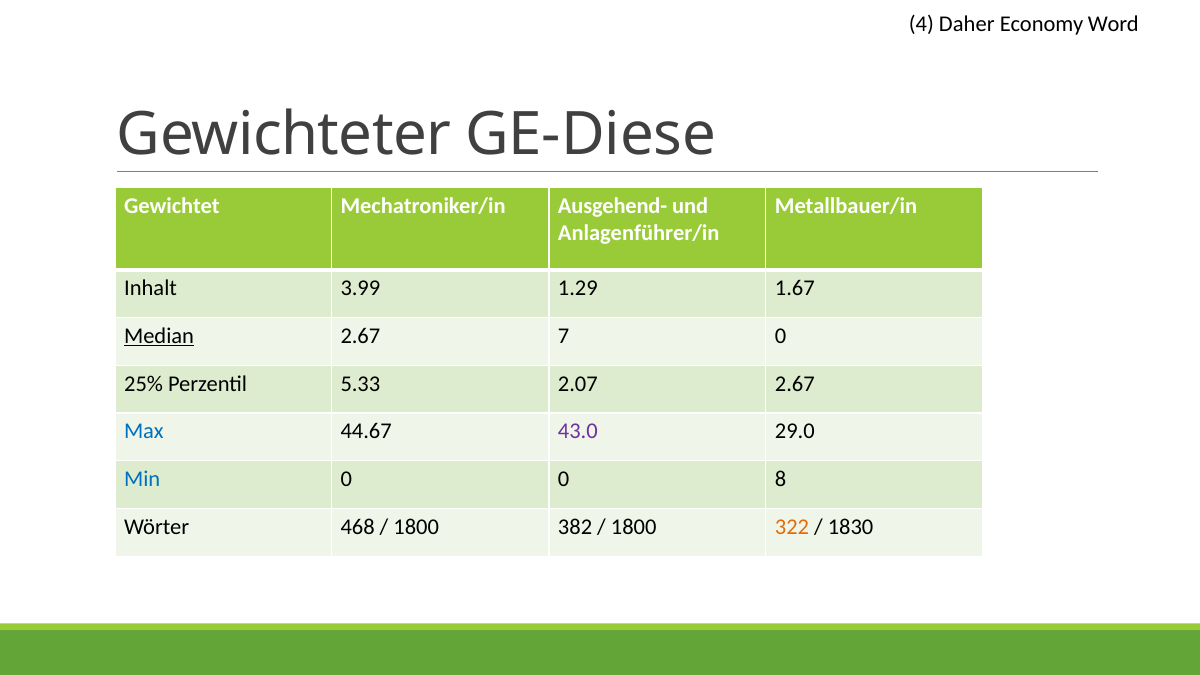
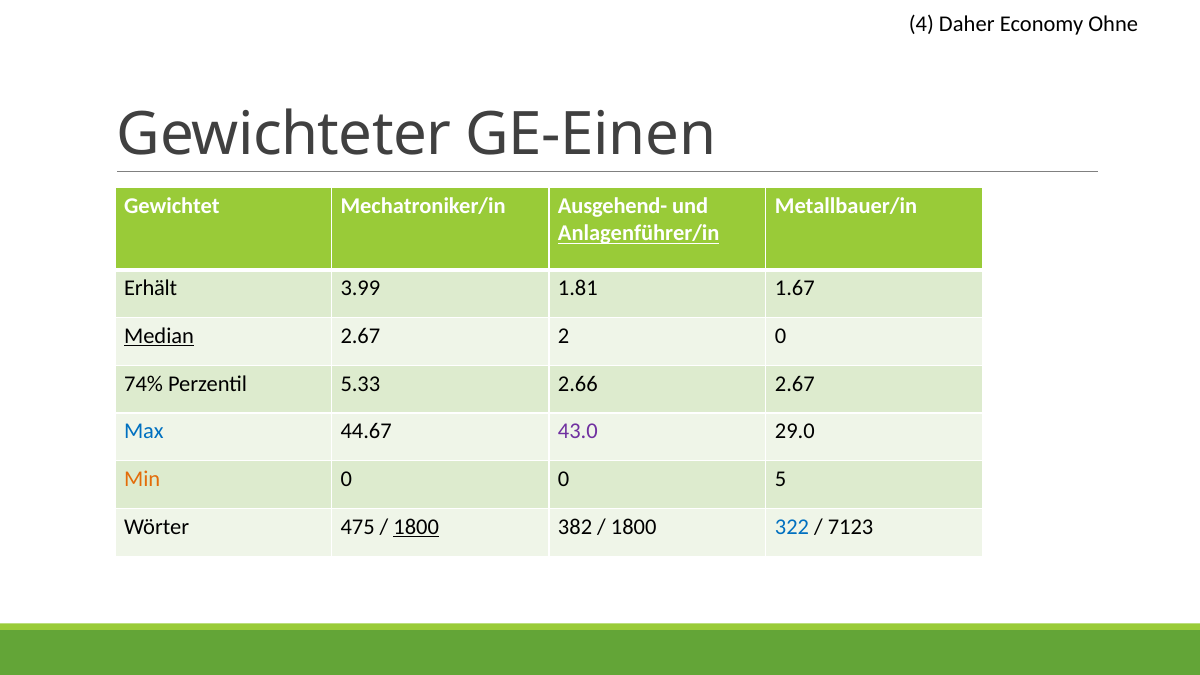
Word: Word -> Ohne
GE-Diese: GE-Diese -> GE-Einen
Anlagenführer/in underline: none -> present
Inhalt: Inhalt -> Erhält
1.29: 1.29 -> 1.81
7: 7 -> 2
25%: 25% -> 74%
2.07: 2.07 -> 2.66
Min colour: blue -> orange
8: 8 -> 5
468: 468 -> 475
1800 at (416, 527) underline: none -> present
322 colour: orange -> blue
1830: 1830 -> 7123
